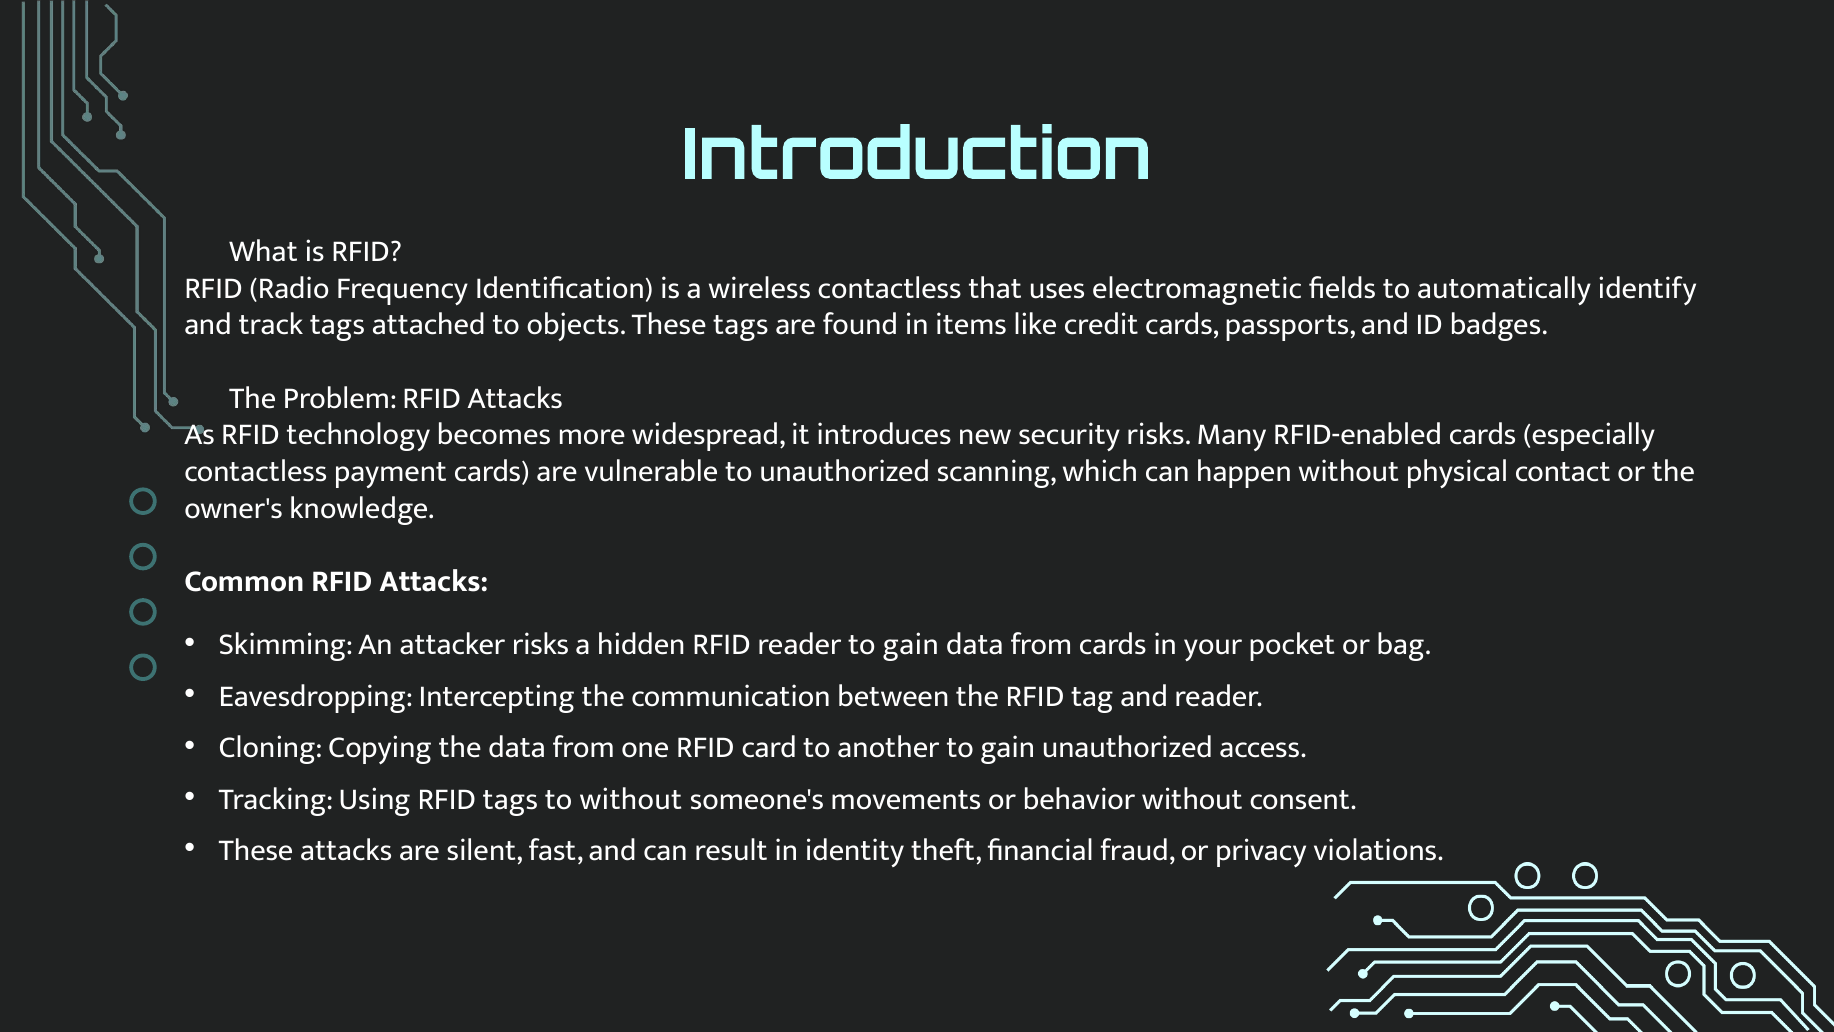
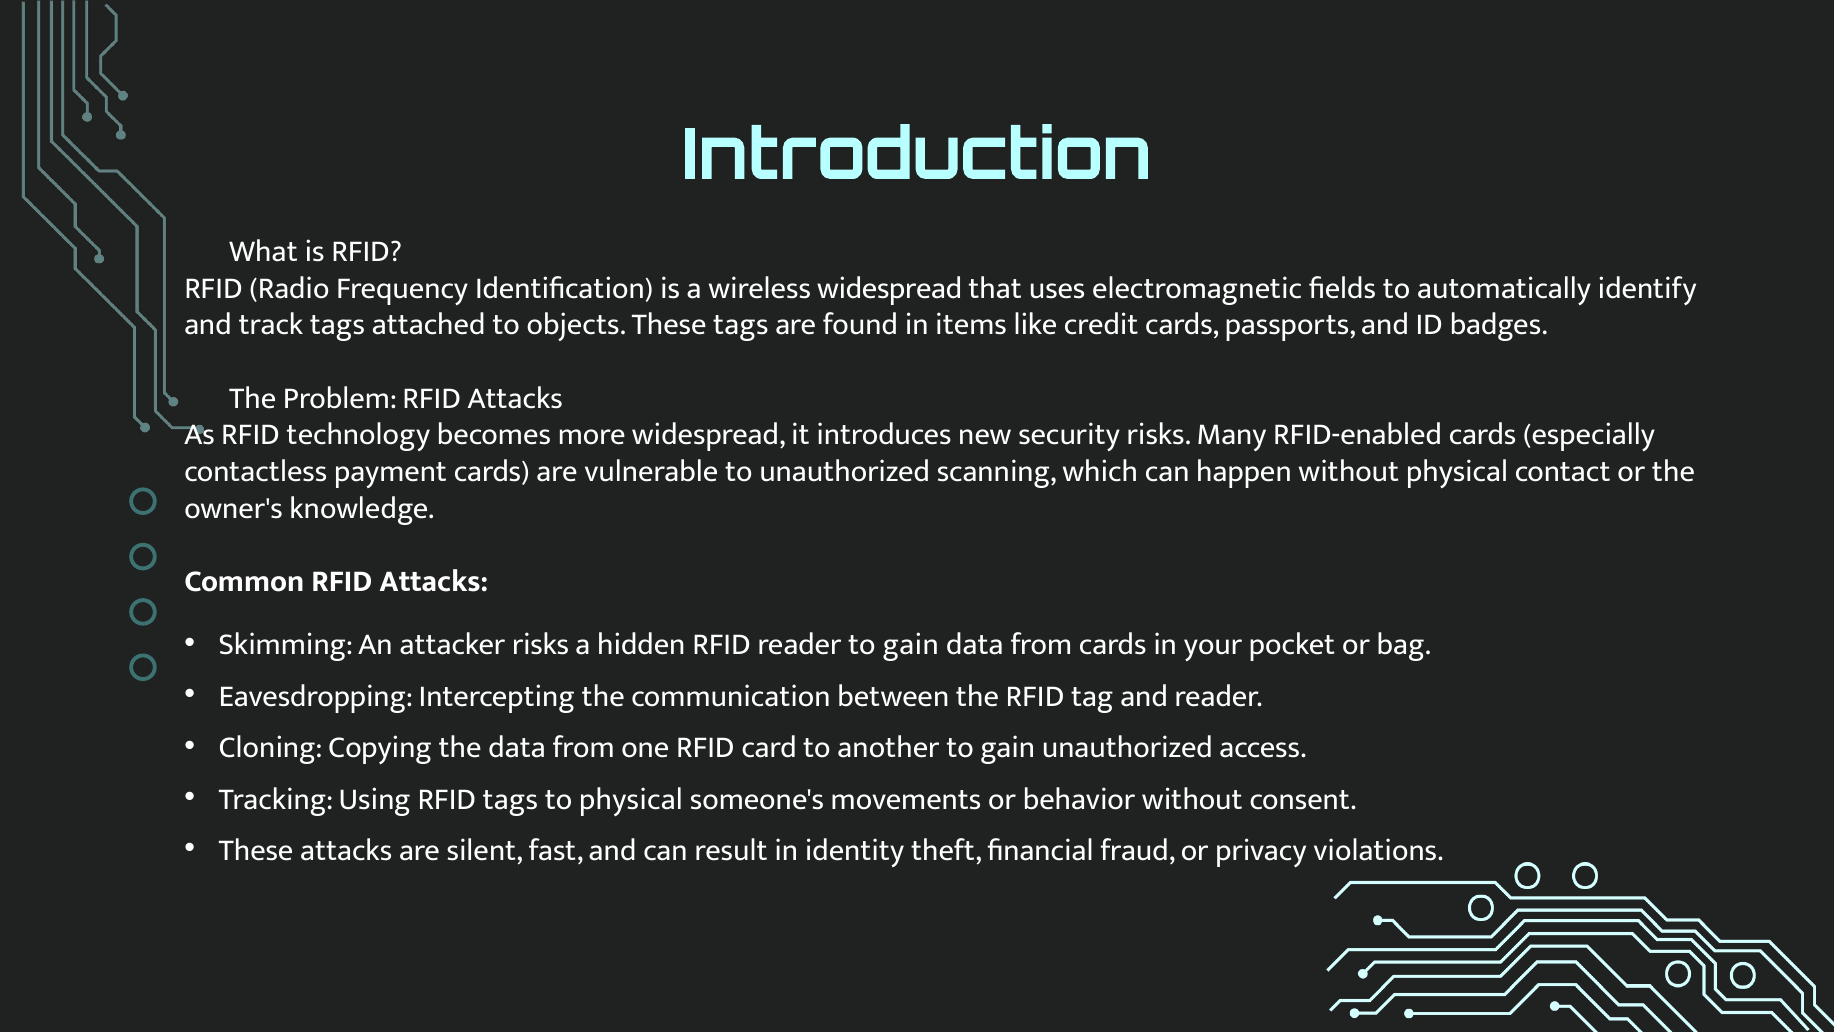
wireless contactless: contactless -> widespread
to without: without -> physical
